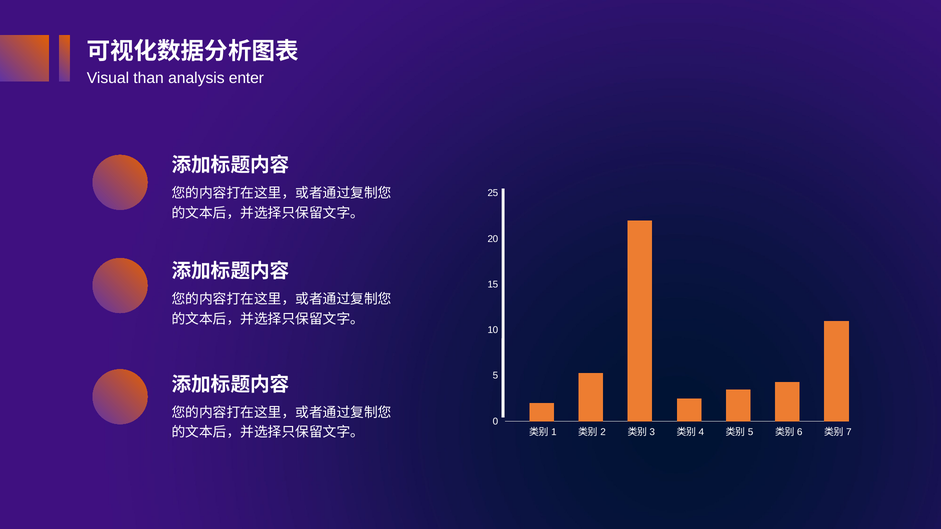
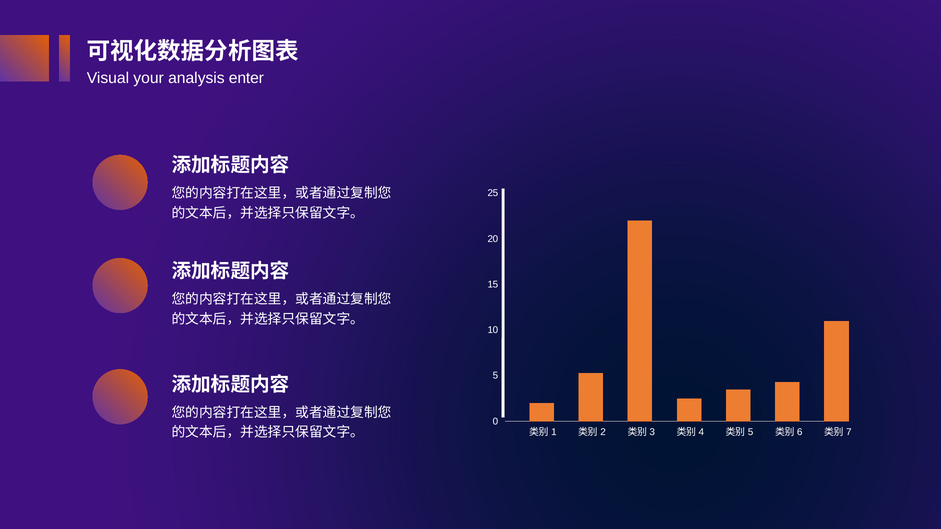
than: than -> your
